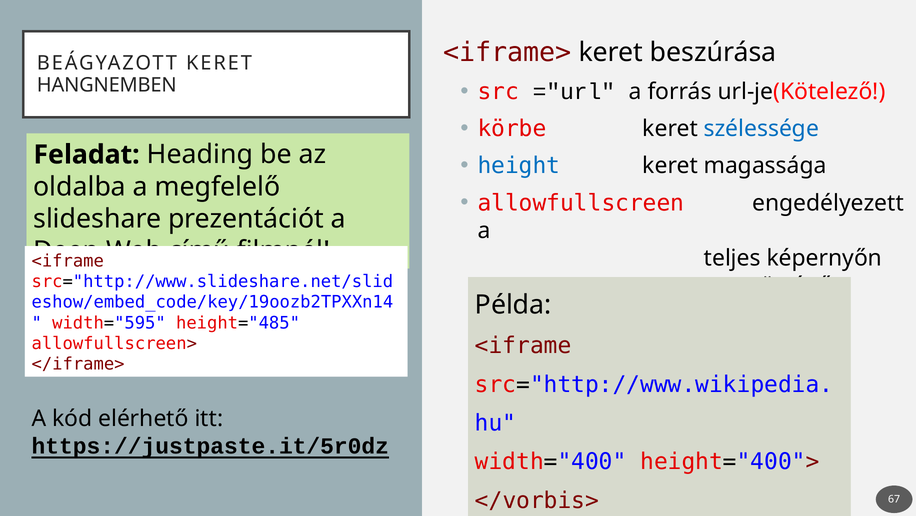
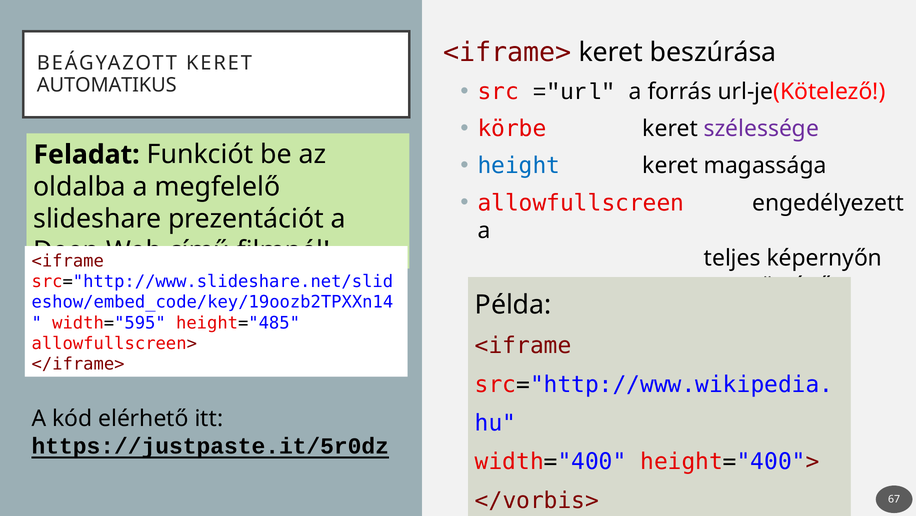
HANGNEMBEN: HANGNEMBEN -> AUTOMATIKUS
szélessége colour: blue -> purple
Heading: Heading -> Funkciót
